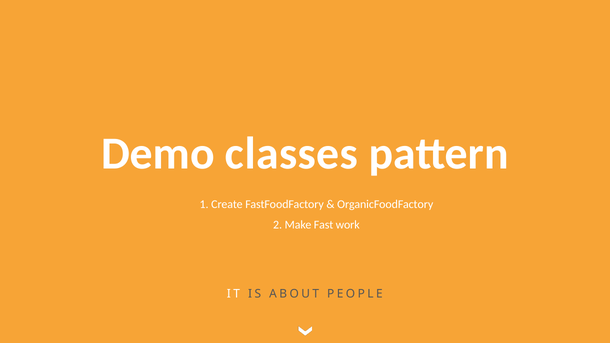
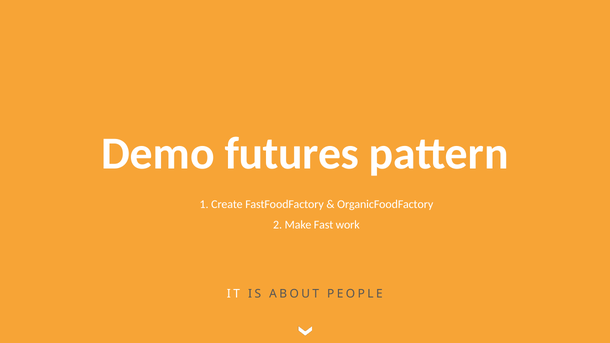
classes: classes -> futures
